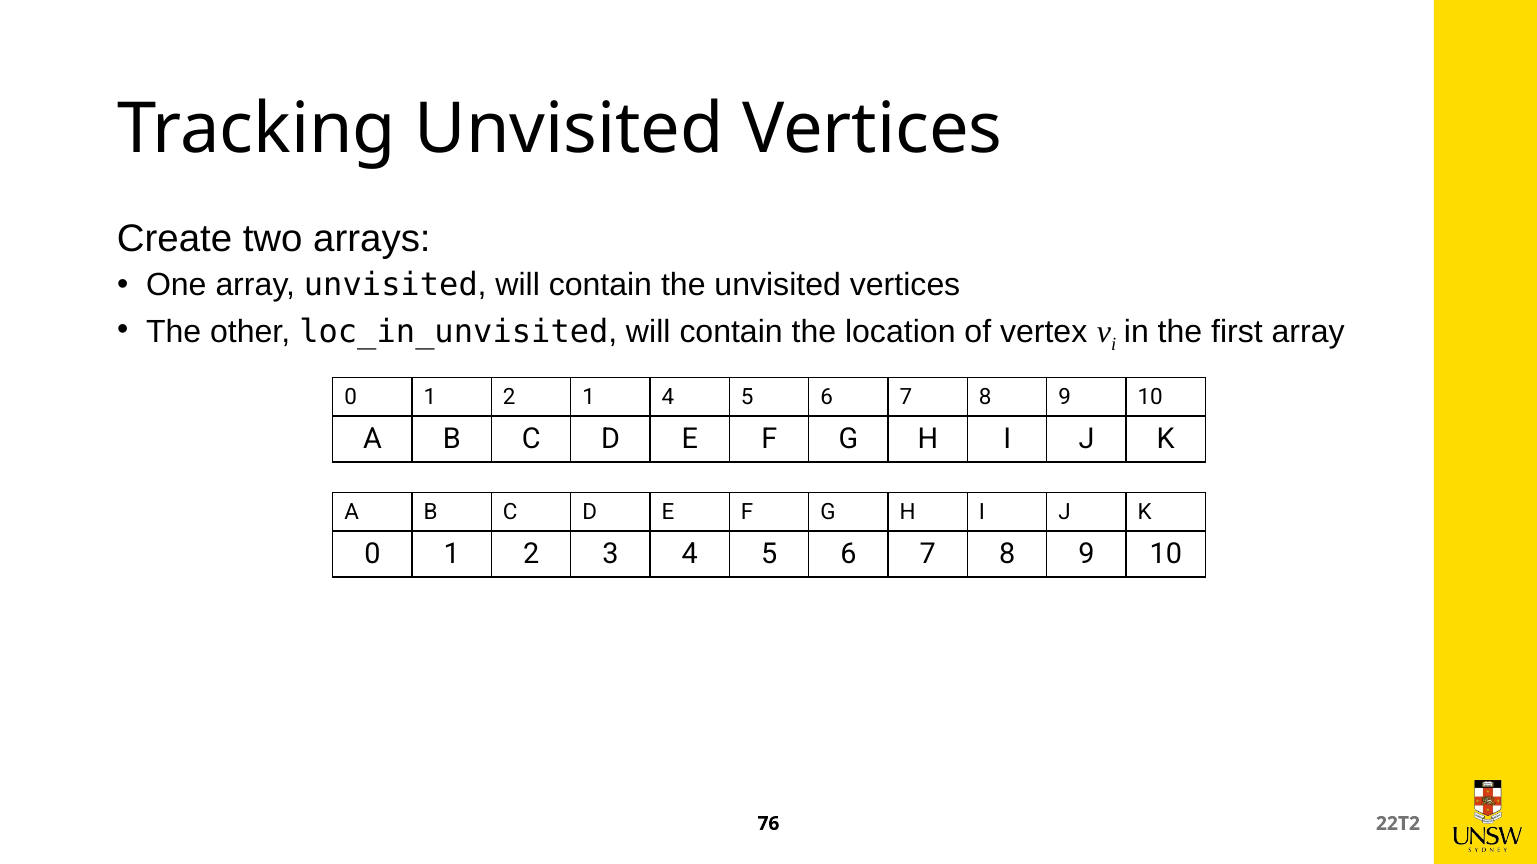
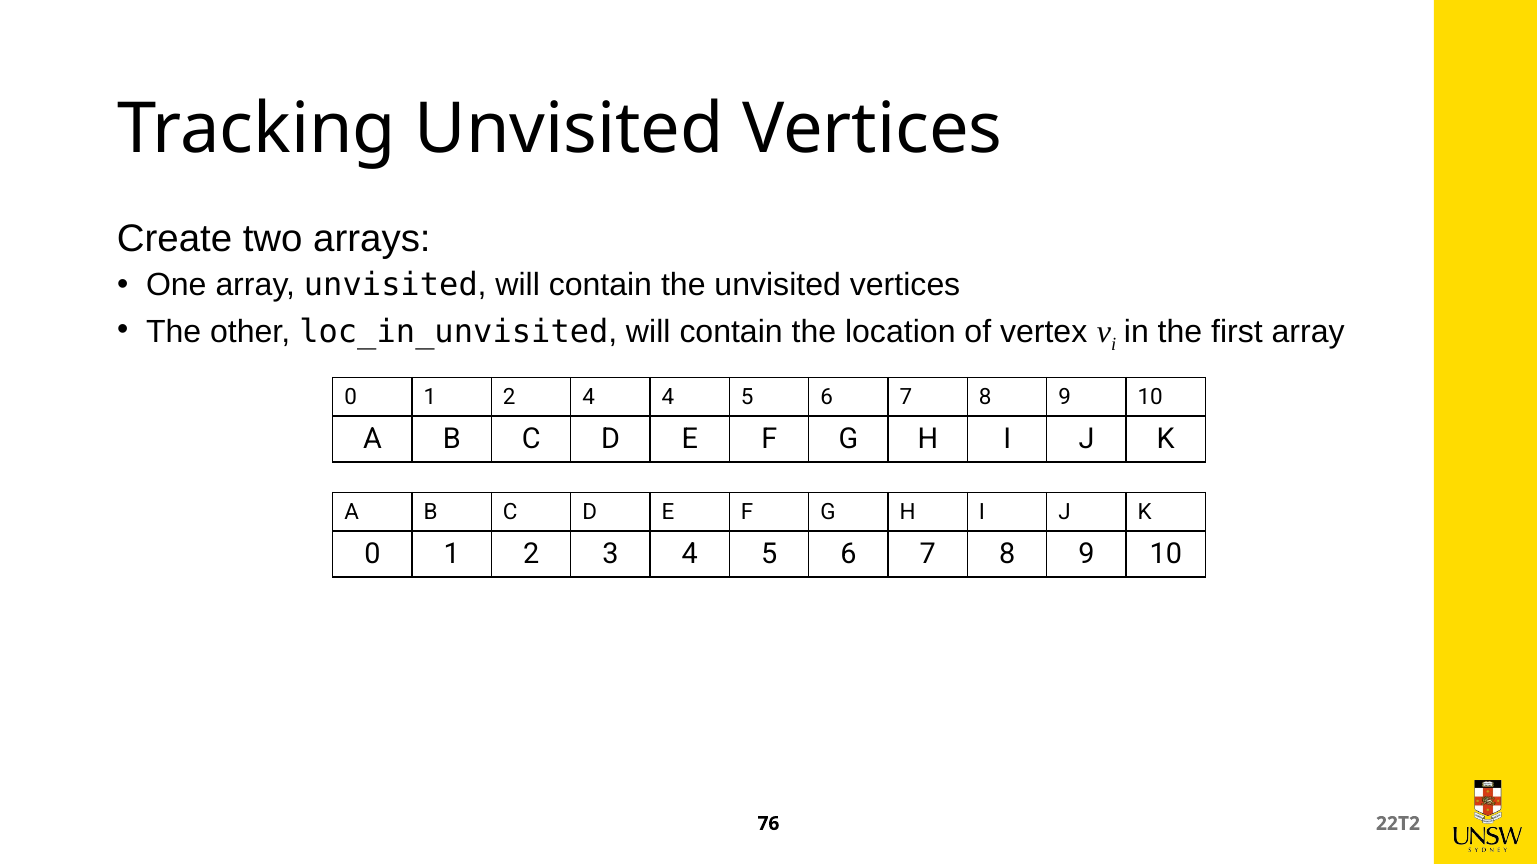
2 1: 1 -> 4
